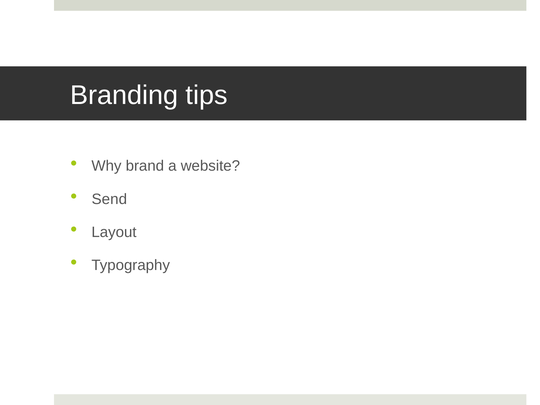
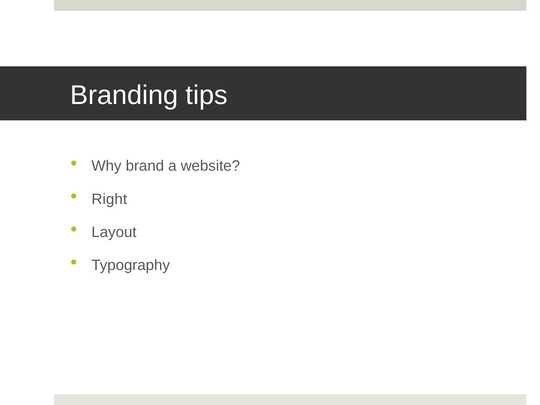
Send: Send -> Right
